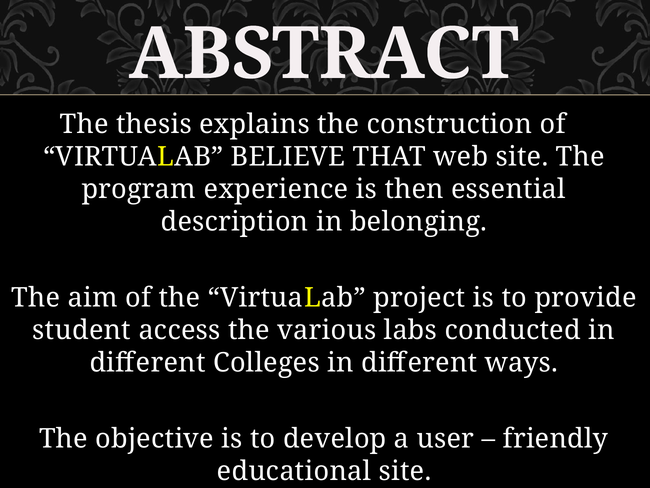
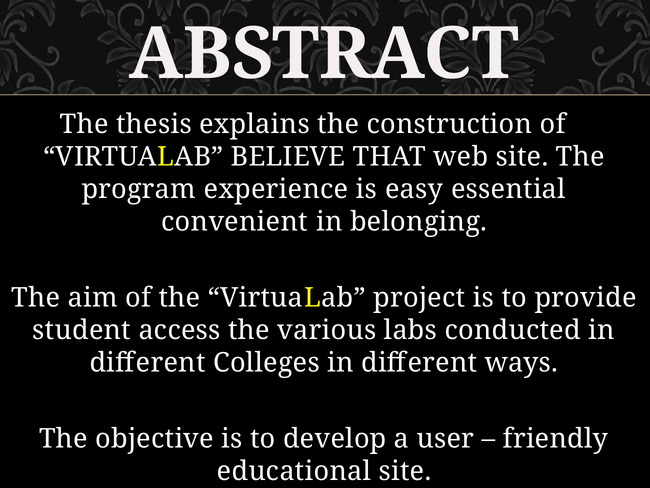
then: then -> easy
description: description -> convenient
